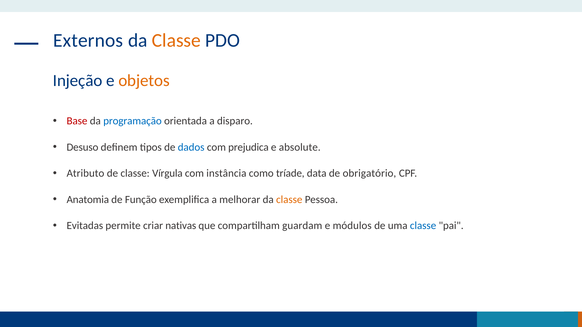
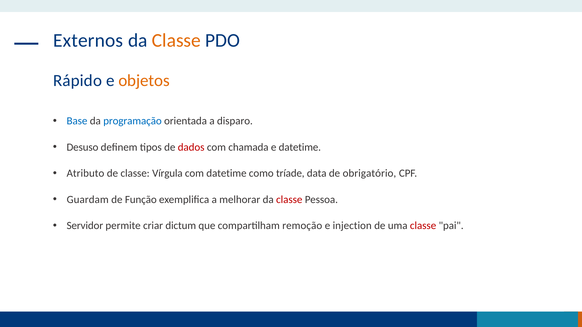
Injeção: Injeção -> Rápido
Base colour: red -> blue
dados colour: blue -> red
prejudica: prejudica -> chamada
e absolute: absolute -> datetime
com instância: instância -> datetime
Anatomia: Anatomia -> Guardam
classe at (289, 200) colour: orange -> red
Evitadas: Evitadas -> Servidor
nativas: nativas -> dictum
guardam: guardam -> remoção
módulos: módulos -> injection
classe at (423, 226) colour: blue -> red
